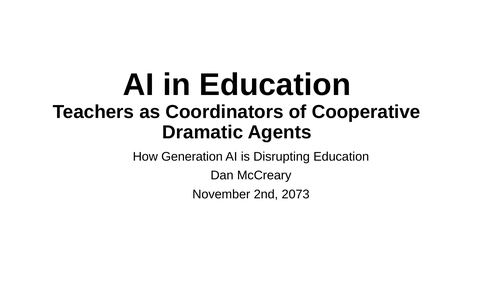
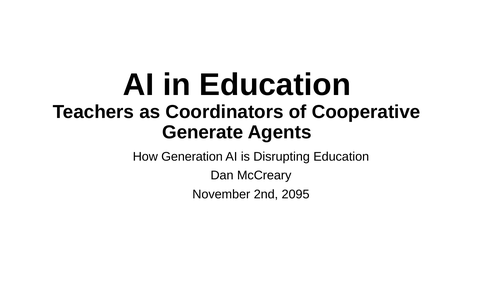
Dramatic: Dramatic -> Generate
2073: 2073 -> 2095
